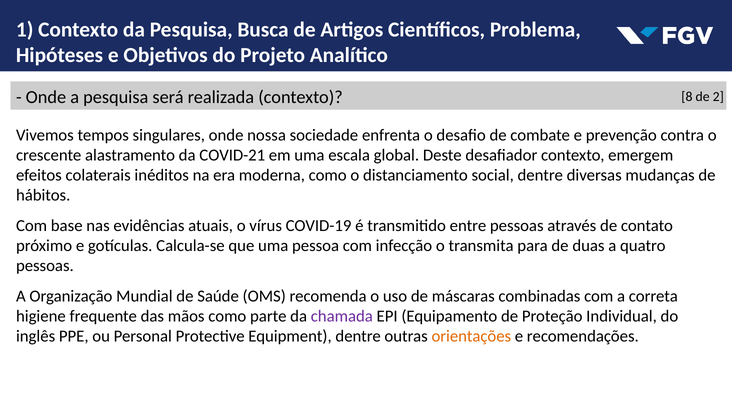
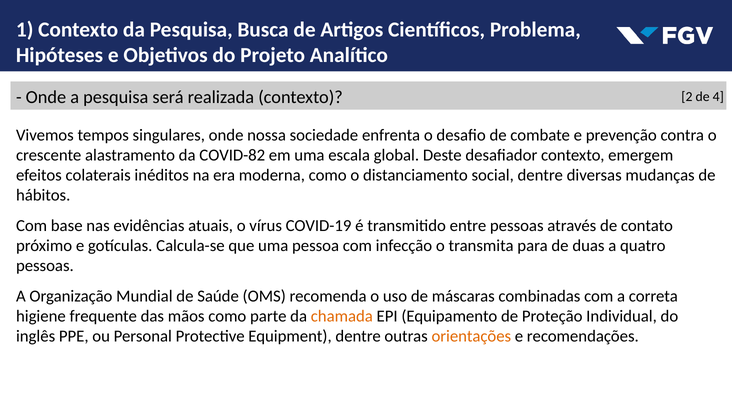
8: 8 -> 2
2: 2 -> 4
COVID-21: COVID-21 -> COVID-82
chamada colour: purple -> orange
